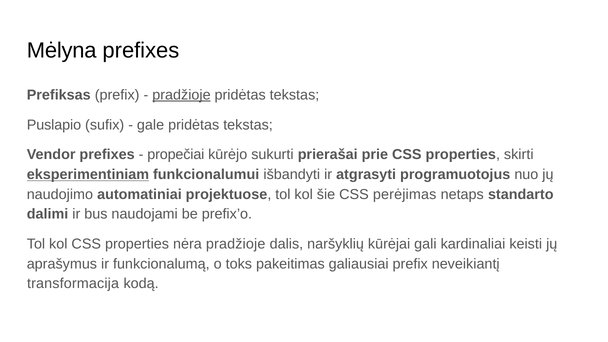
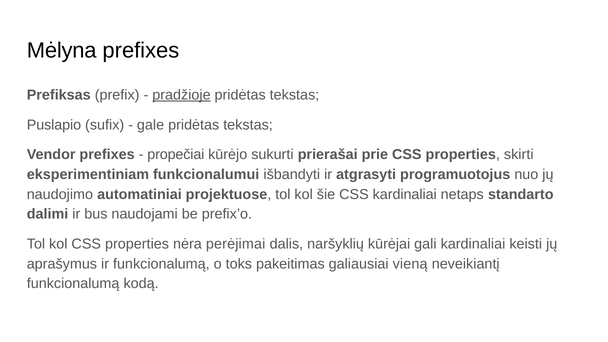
eksperimentiniam underline: present -> none
CSS perėjimas: perėjimas -> kardinaliai
nėra pradžioje: pradžioje -> perėjimai
galiausiai prefix: prefix -> vieną
transformacija at (73, 284): transformacija -> funkcionalumą
